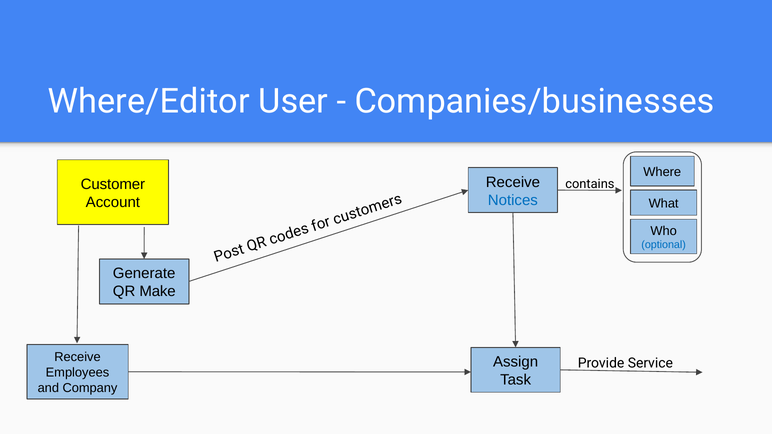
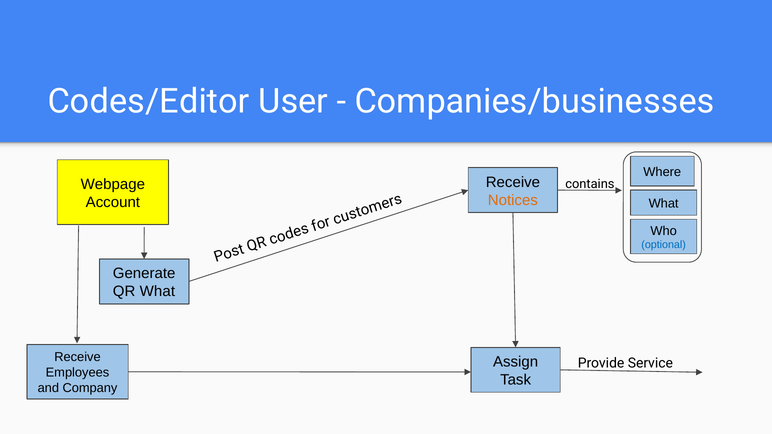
Where/Editor: Where/Editor -> Codes/Editor
Customer: Customer -> Webpage
Notices colour: blue -> orange
QR Make: Make -> What
